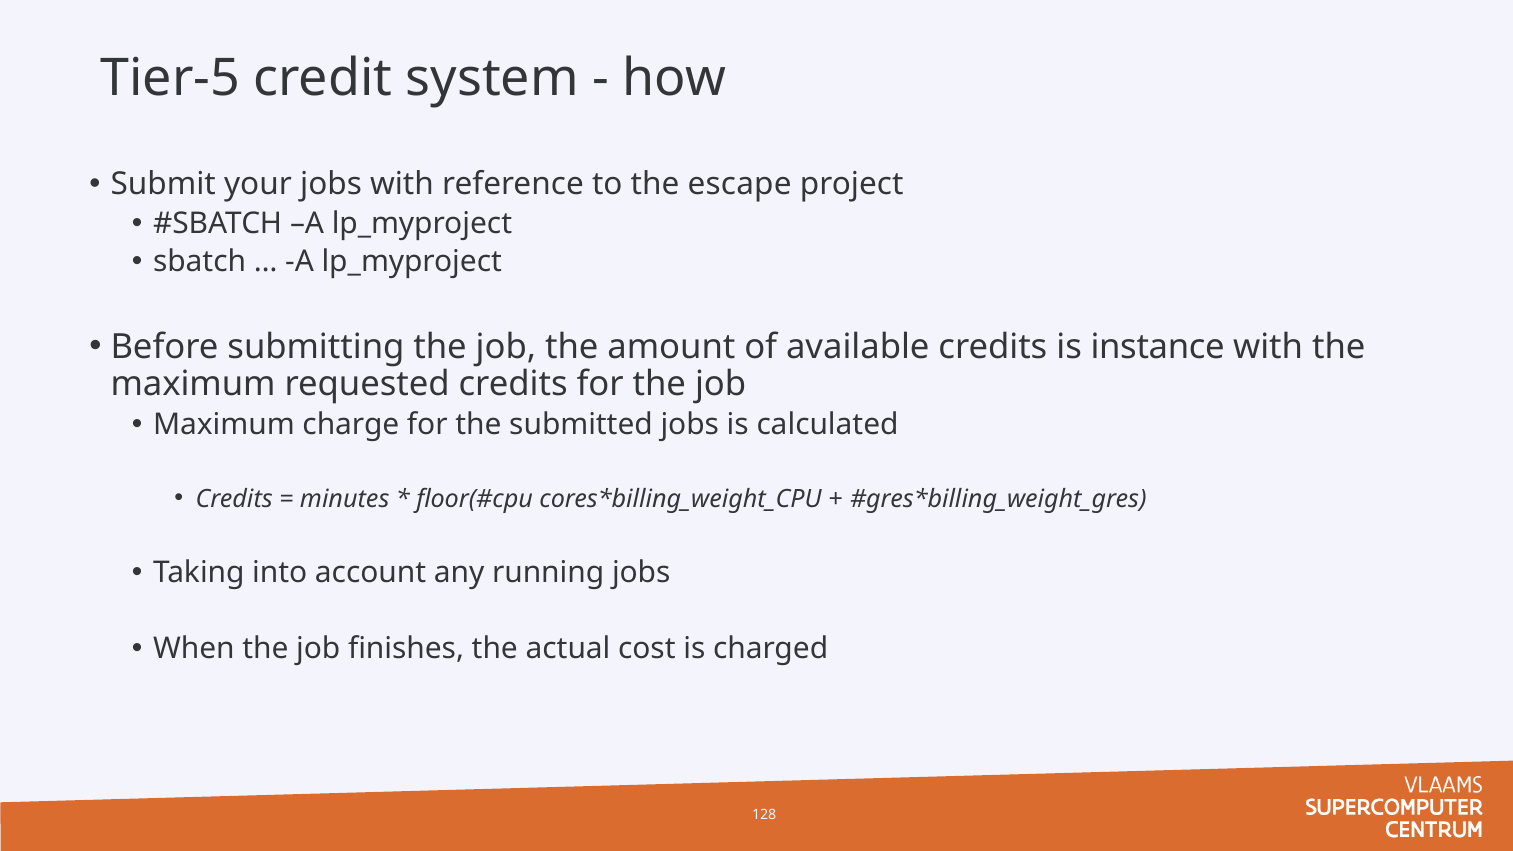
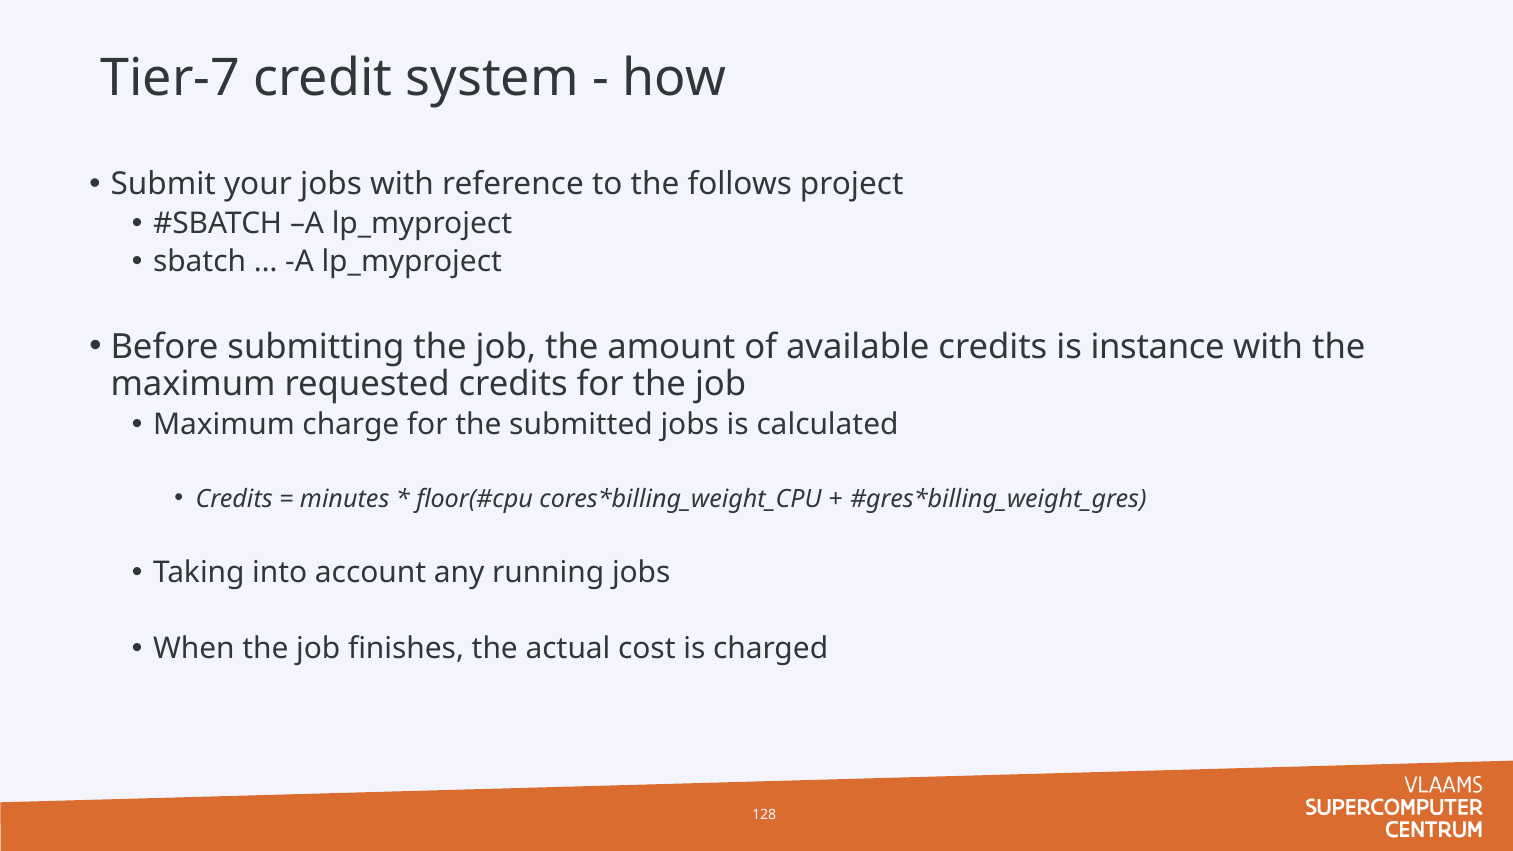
Tier-5: Tier-5 -> Tier-7
escape: escape -> follows
